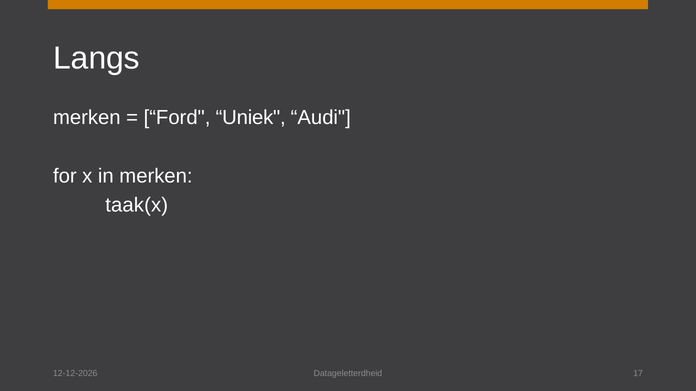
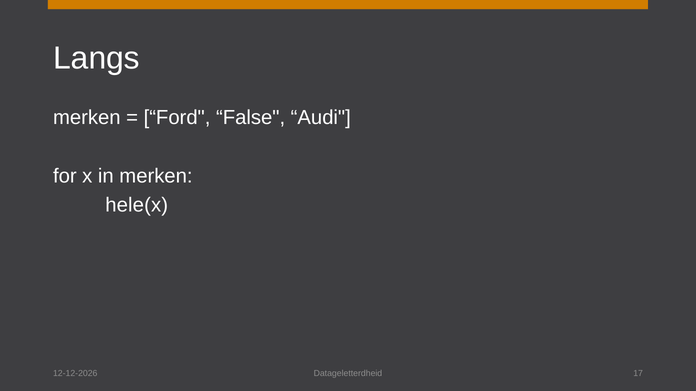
Uniek: Uniek -> False
taak(x: taak(x -> hele(x
